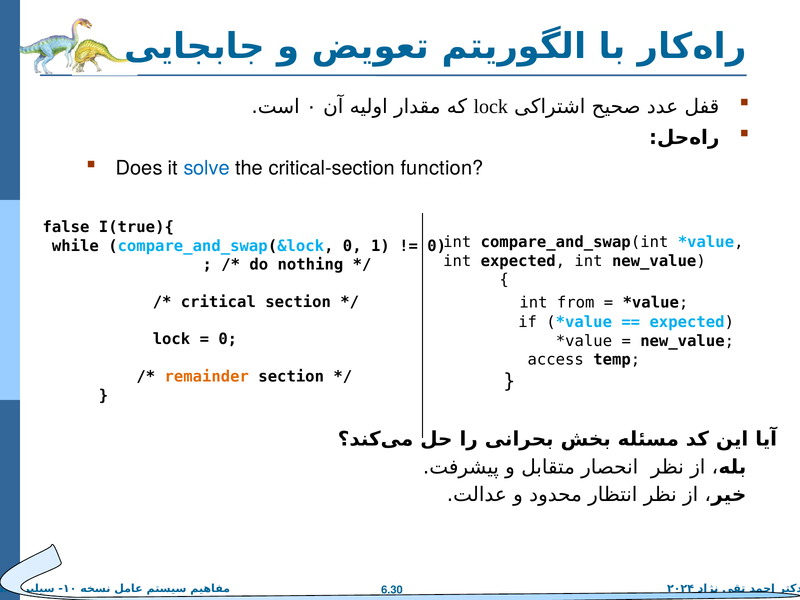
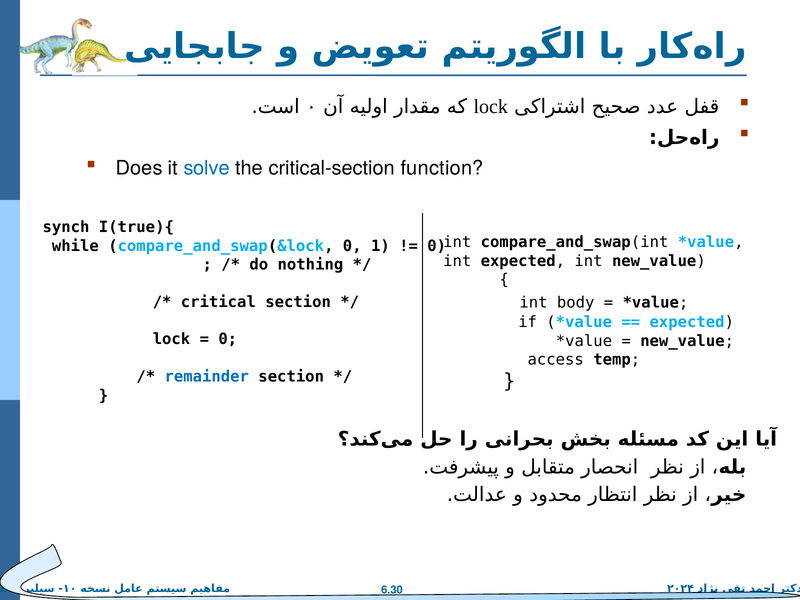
false: false -> synch
from: from -> body
remainder colour: orange -> blue
